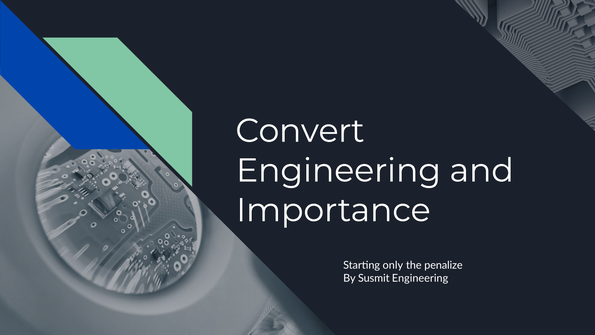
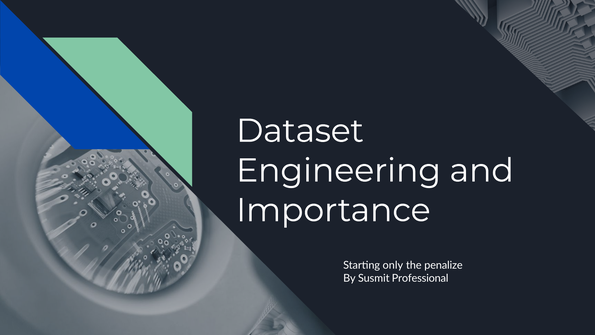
Convert: Convert -> Dataset
Susmit Engineering: Engineering -> Professional
